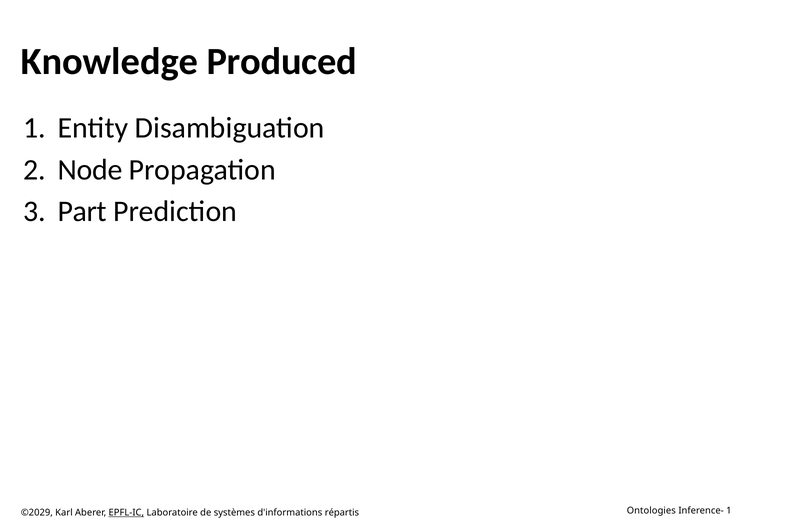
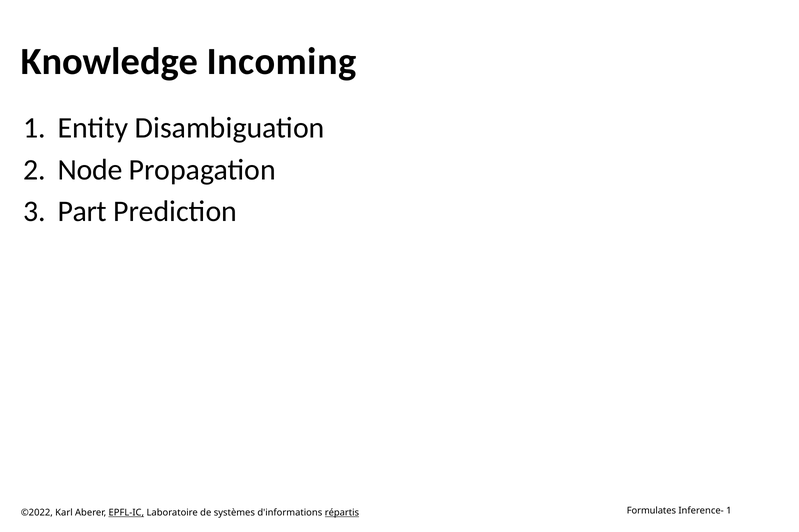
Produced: Produced -> Incoming
Ontologies: Ontologies -> Formulates
©2029: ©2029 -> ©2022
répartis underline: none -> present
